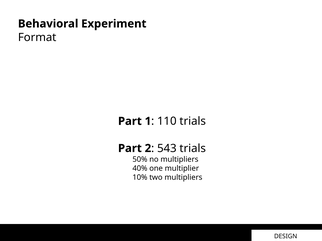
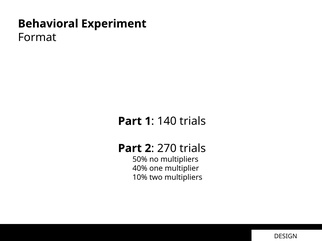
110: 110 -> 140
543: 543 -> 270
